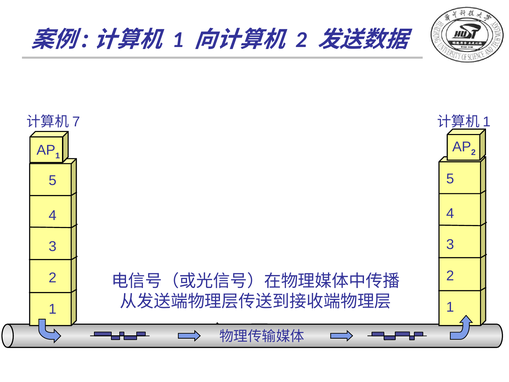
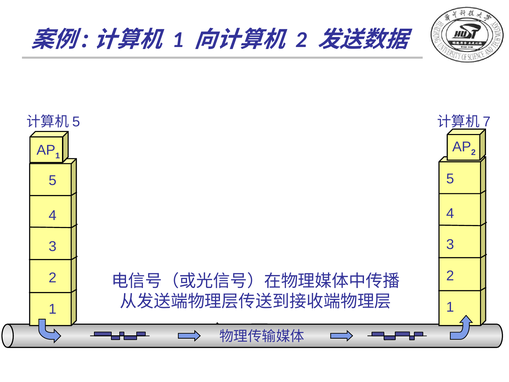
7 at (76, 122): 7 -> 5
1 at (487, 122): 1 -> 7
